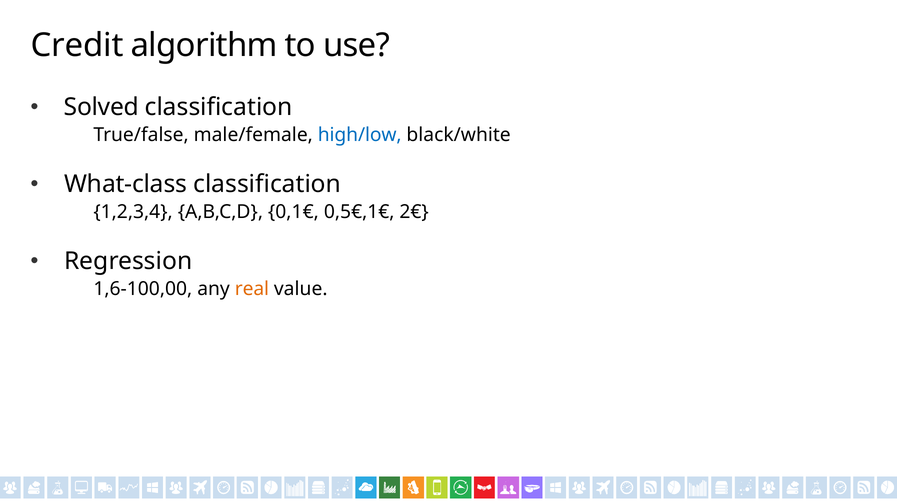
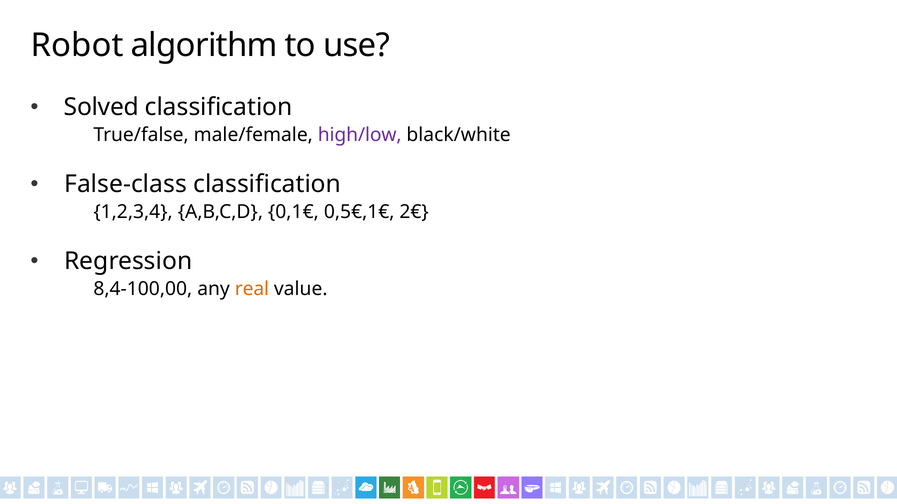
Credit: Credit -> Robot
high/low colour: blue -> purple
What-class: What-class -> False-class
1,6-100,00: 1,6-100,00 -> 8,4-100,00
